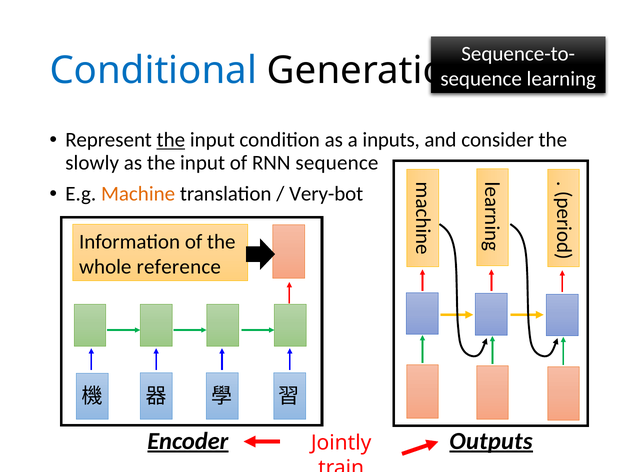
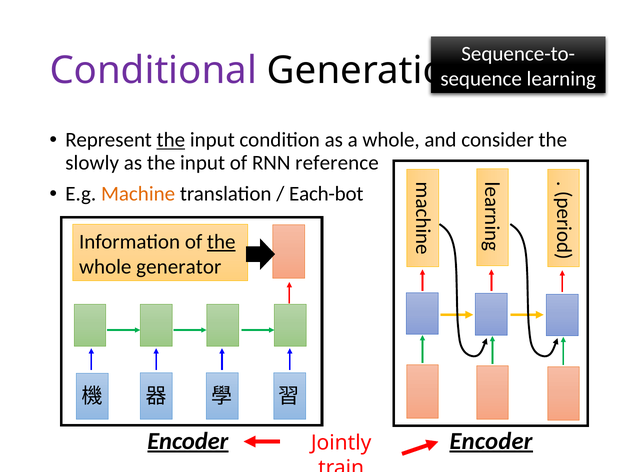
Conditional colour: blue -> purple
a inputs: inputs -> whole
RNN sequence: sequence -> reference
Very-bot: Very-bot -> Each-bot
the at (221, 242) underline: none -> present
reference: reference -> generator
Encoder Outputs: Outputs -> Encoder
